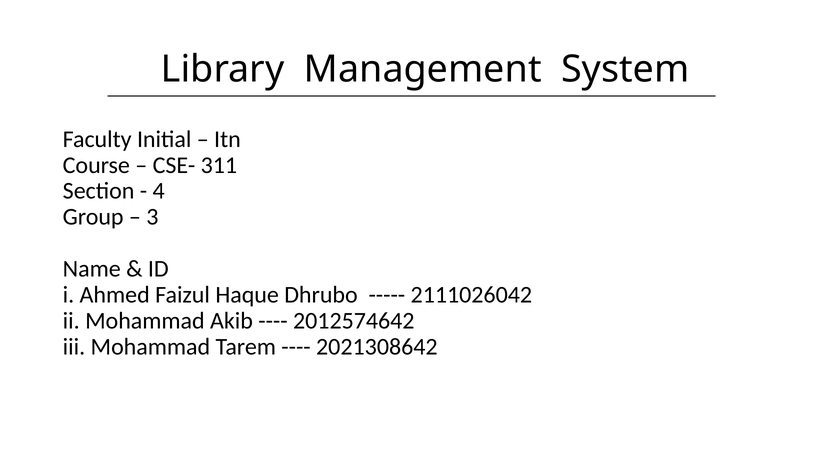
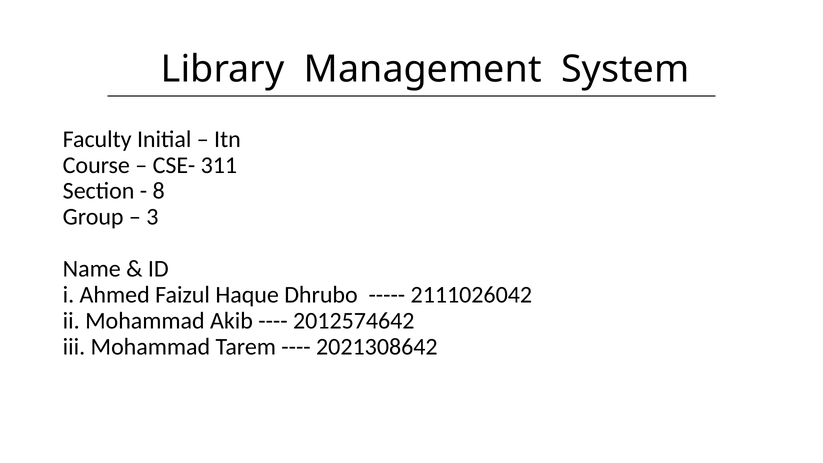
4: 4 -> 8
